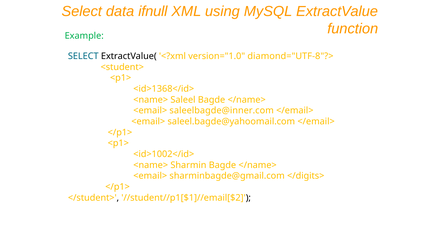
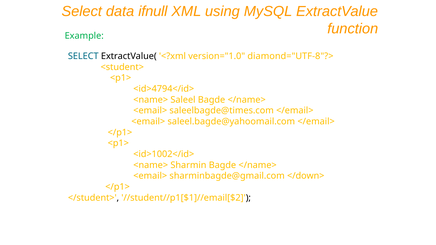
<id>1368</id>: <id>1368</id> -> <id>4794</id>
saleelbagde@inner.com: saleelbagde@inner.com -> saleelbagde@times.com
</digits>: </digits> -> </down>
